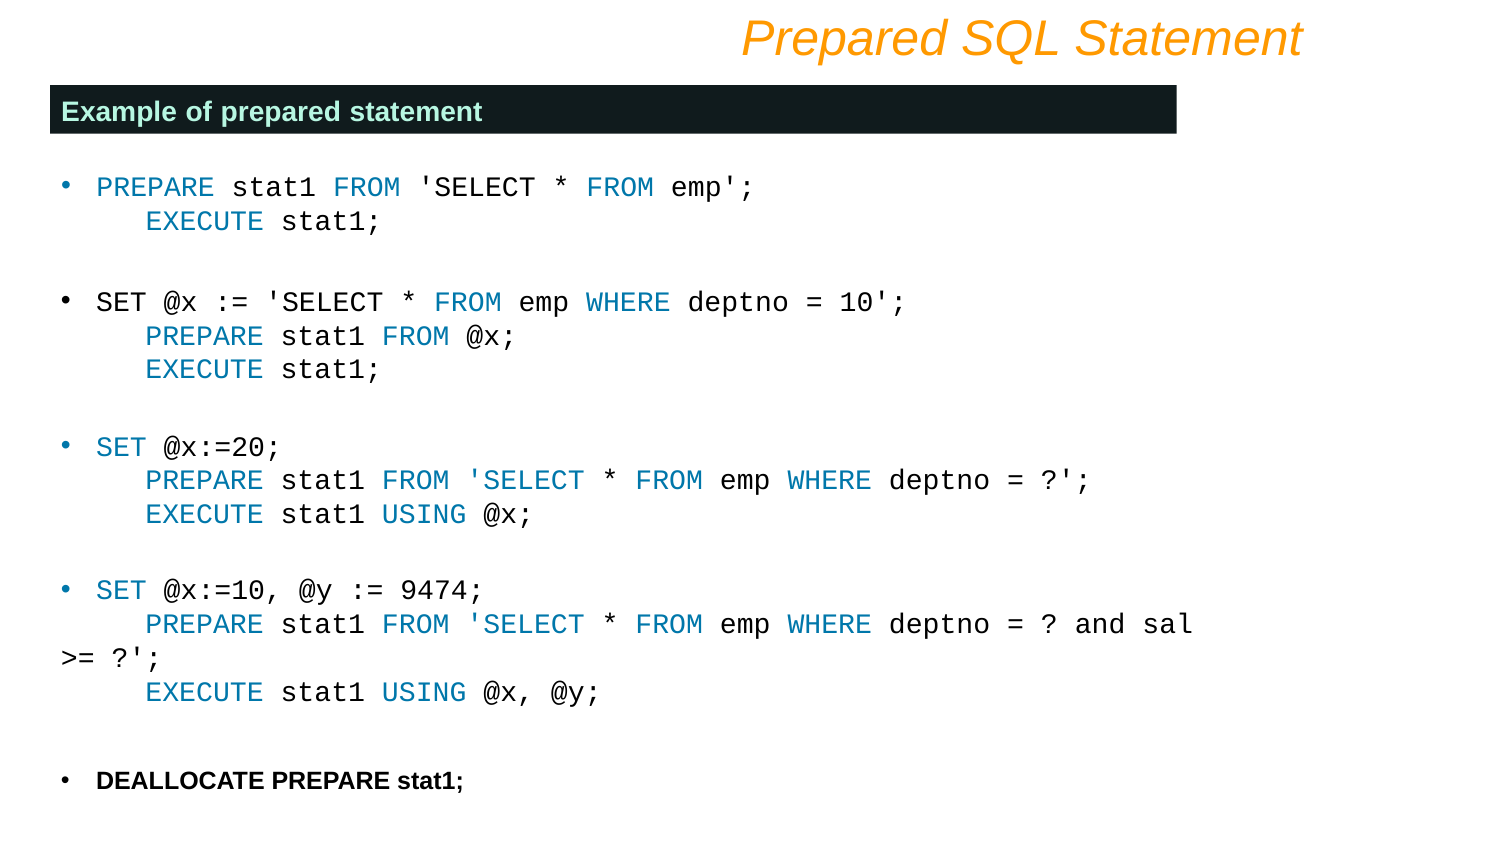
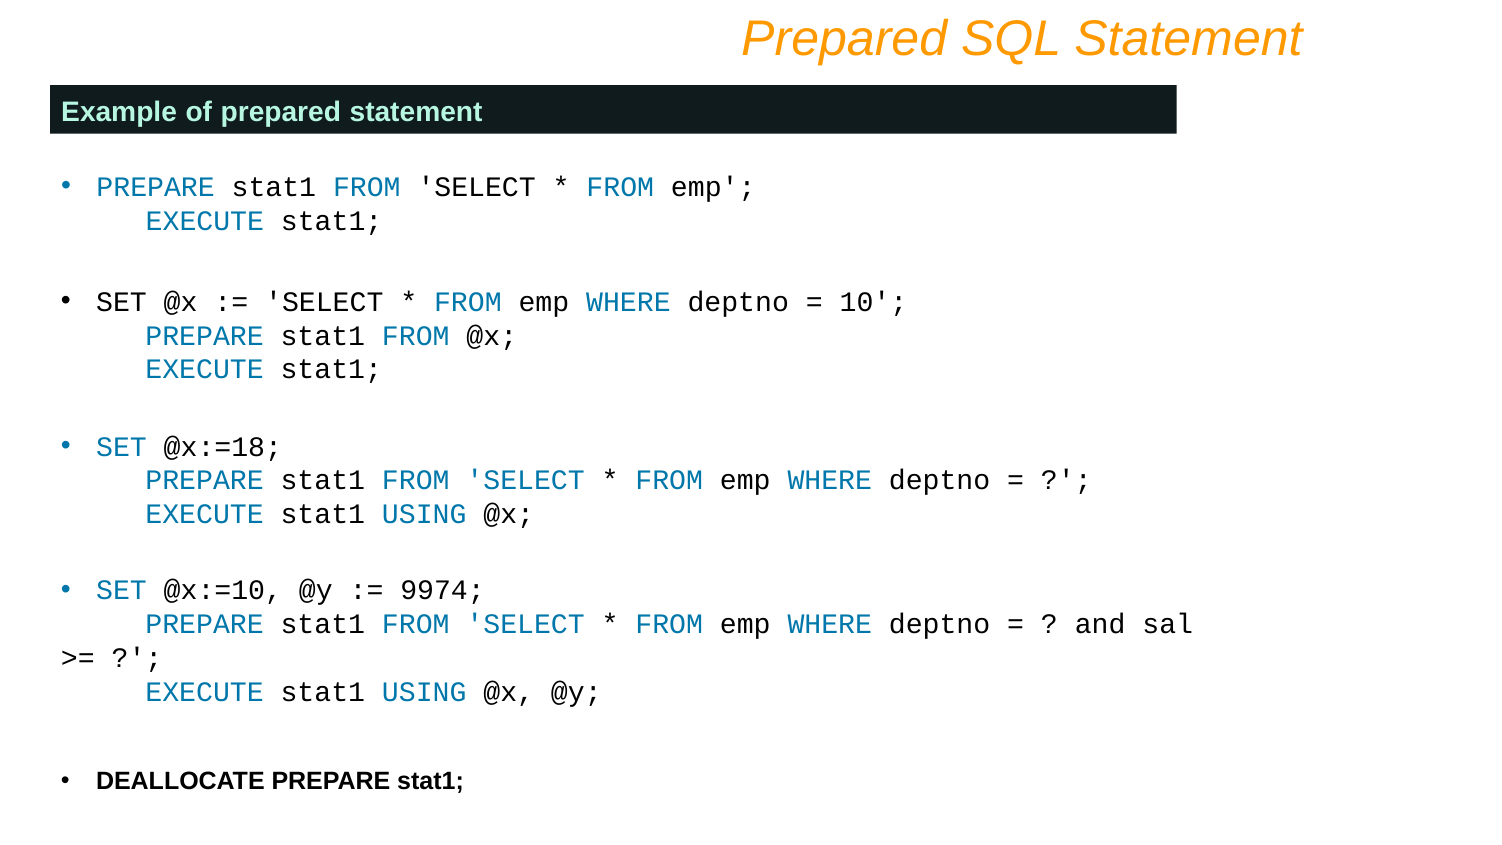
@x:=20: @x:=20 -> @x:=18
9474: 9474 -> 9974
